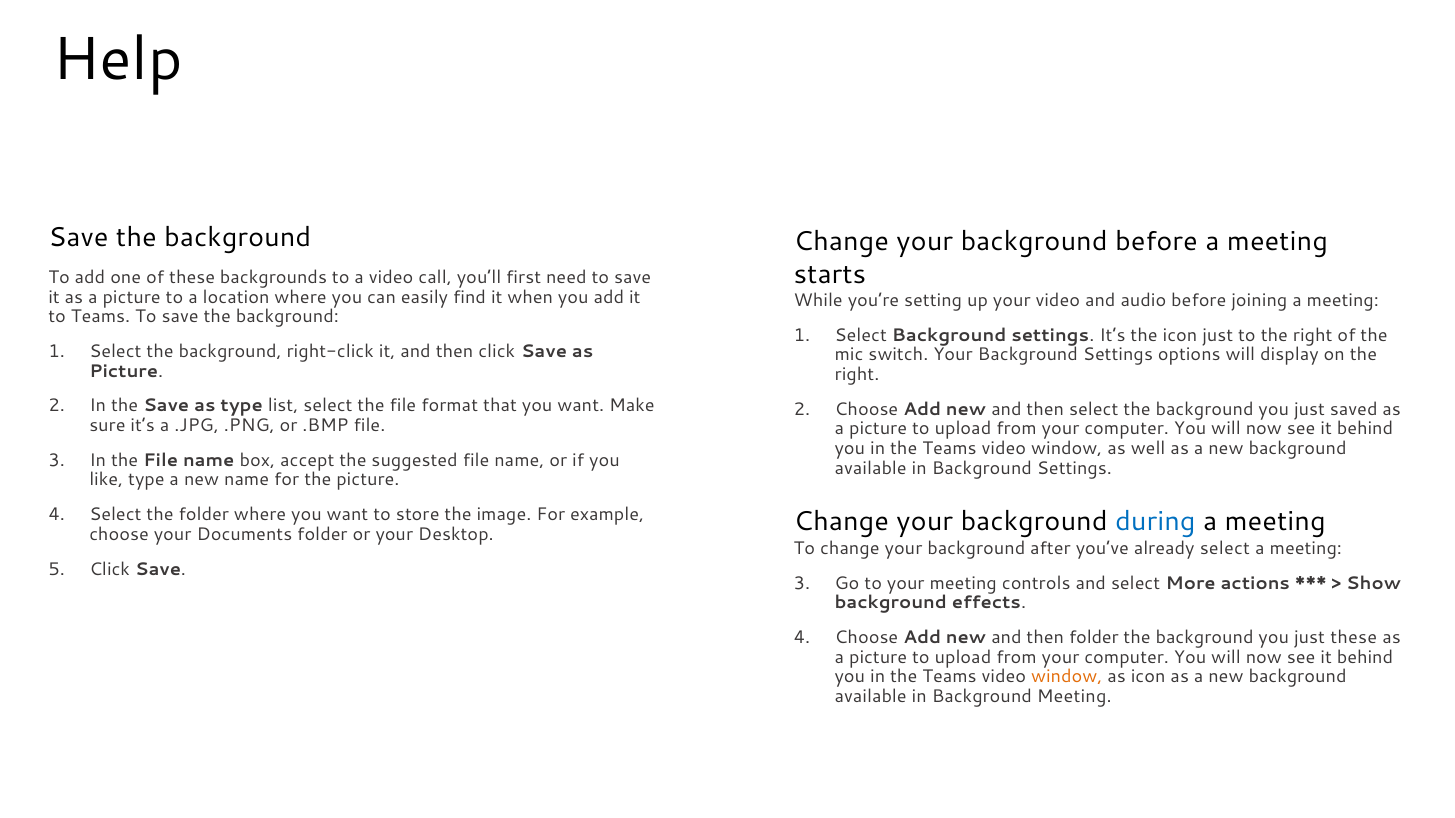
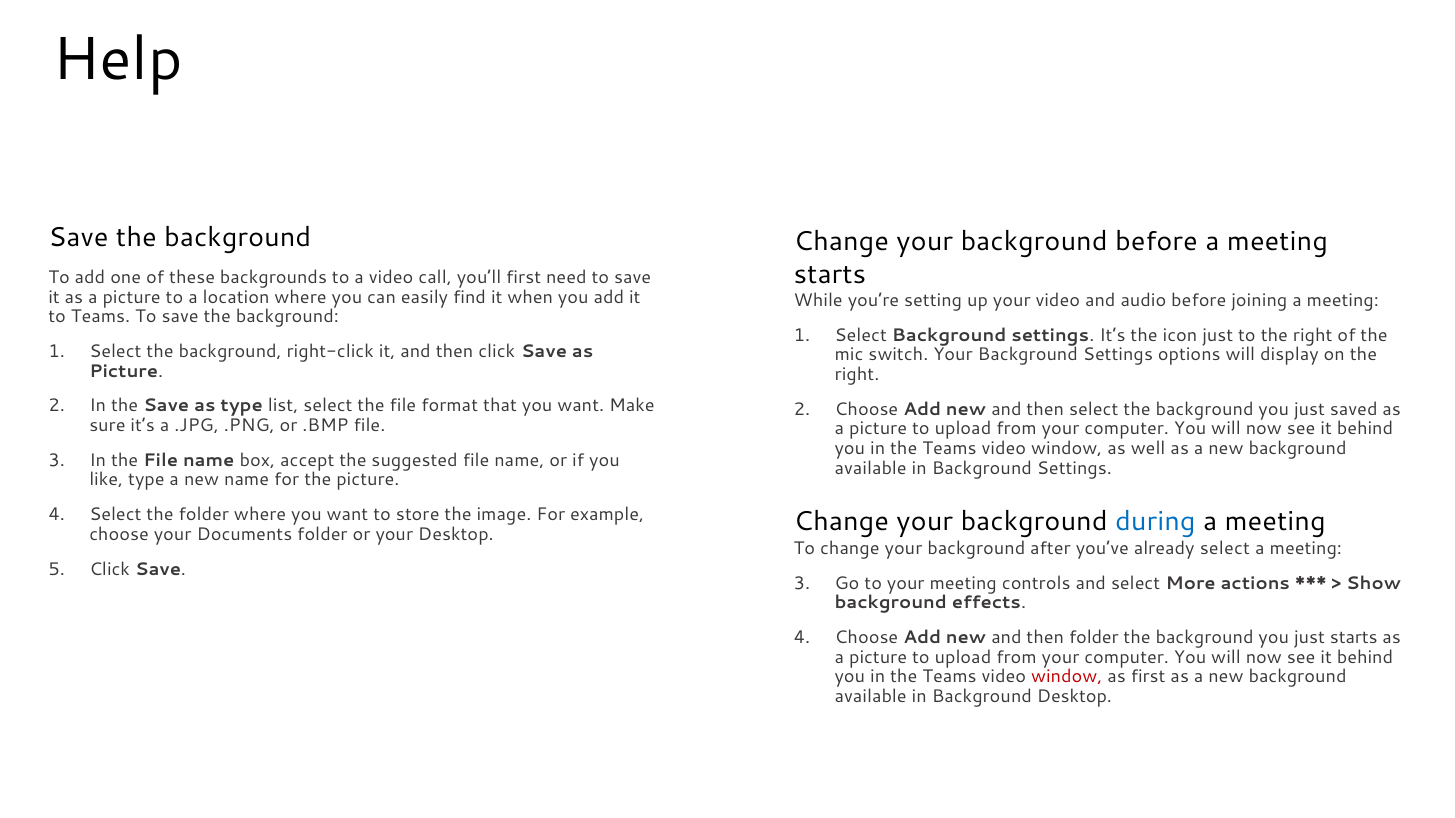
just these: these -> starts
window at (1067, 677) colour: orange -> red
as icon: icon -> first
Background Meeting: Meeting -> Desktop
